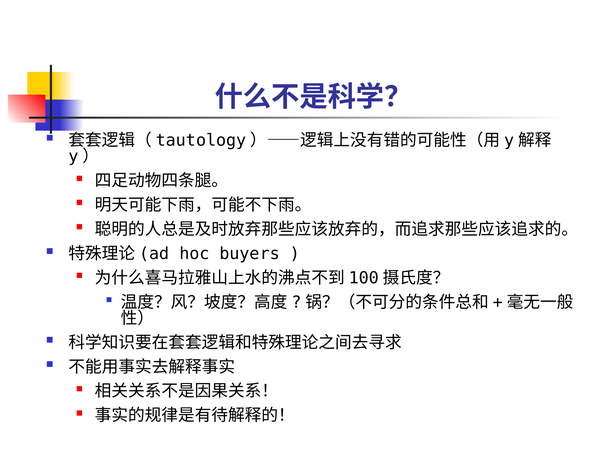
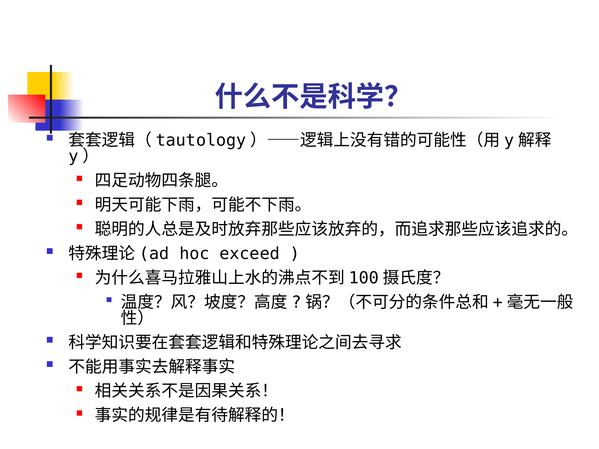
buyers: buyers -> exceed
